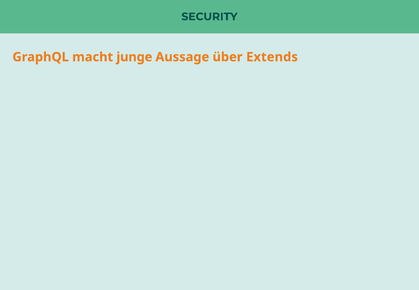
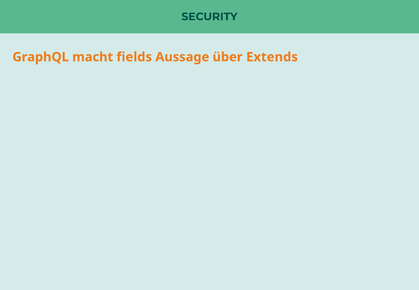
junge: junge -> fields
